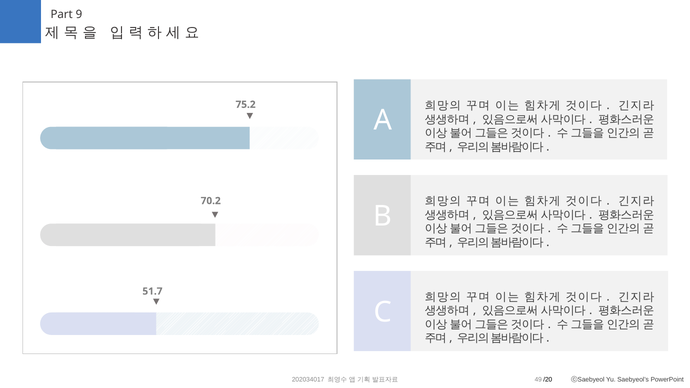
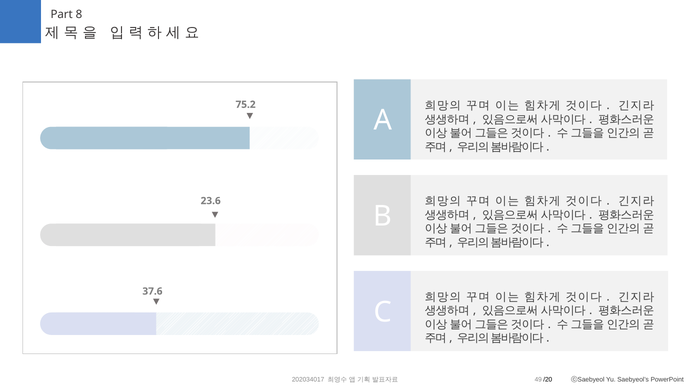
9: 9 -> 8
70.2: 70.2 -> 23.6
51.7: 51.7 -> 37.6
